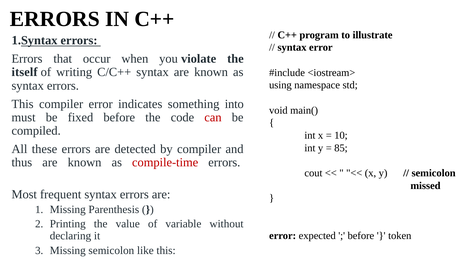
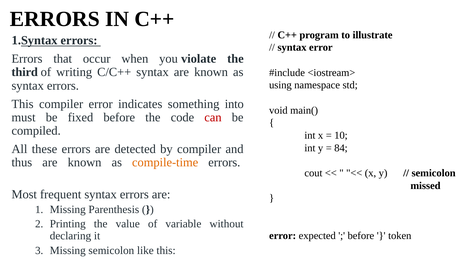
itself: itself -> third
85: 85 -> 84
compile-time colour: red -> orange
